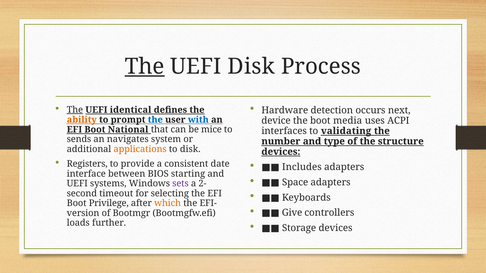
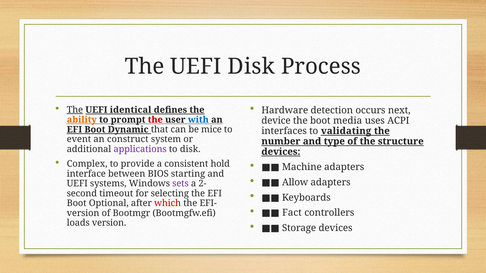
The at (145, 67) underline: present -> none
the at (155, 120) colour: blue -> red
National: National -> Dynamic
sends: sends -> event
navigates: navigates -> construct
applications colour: orange -> purple
Registers: Registers -> Complex
date: date -> hold
Includes: Includes -> Machine
Space: Space -> Allow
Privilege: Privilege -> Optional
which colour: orange -> red
Give: Give -> Fact
loads further: further -> version
